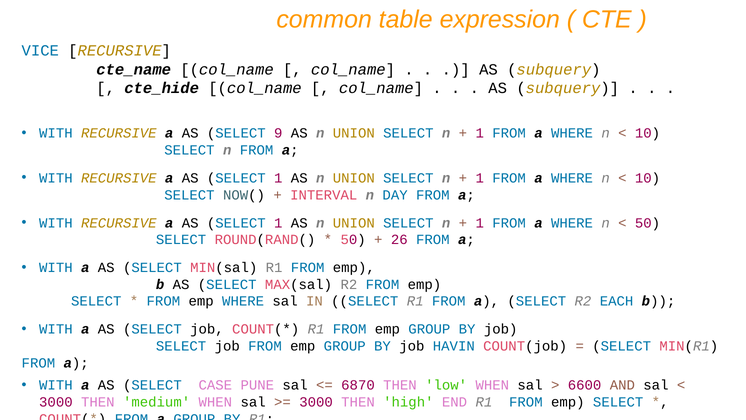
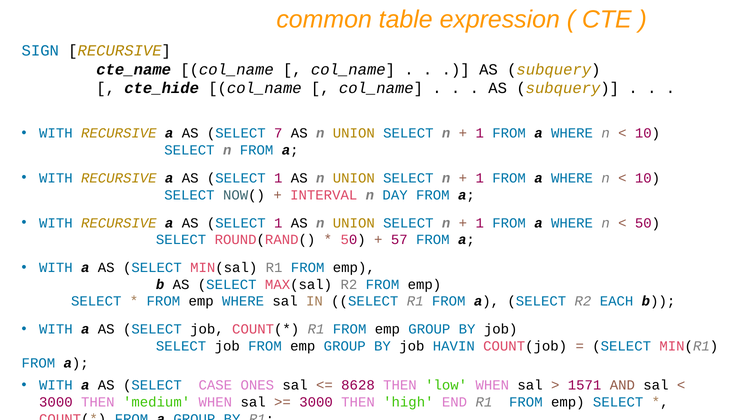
VICE: VICE -> SIGN
9: 9 -> 7
26: 26 -> 57
PUNE: PUNE -> ONES
6870: 6870 -> 8628
6600: 6600 -> 1571
